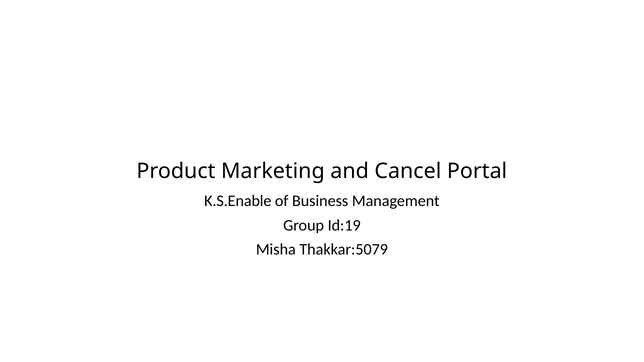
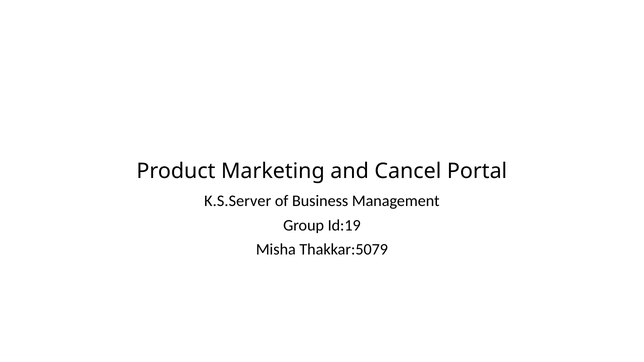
K.S.Enable: K.S.Enable -> K.S.Server
